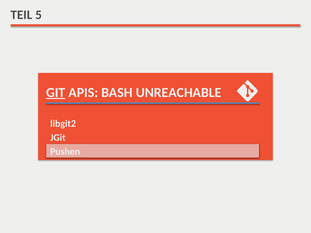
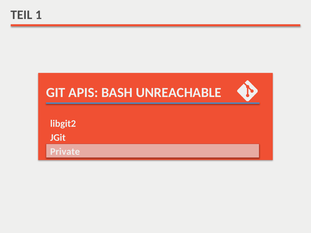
5: 5 -> 1
GIT underline: present -> none
Pushen: Pushen -> Private
